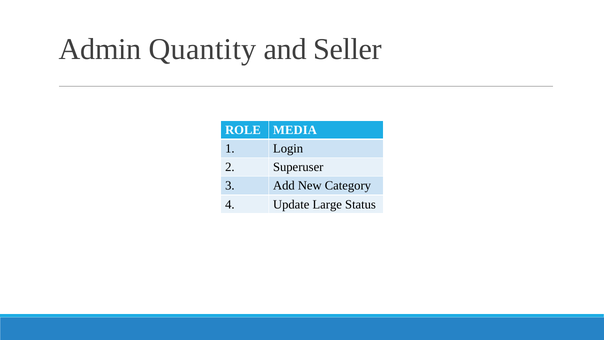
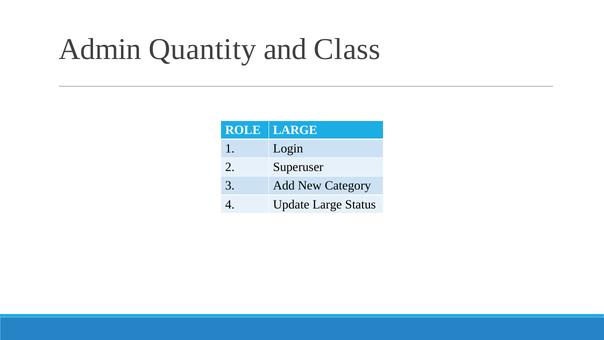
Seller: Seller -> Class
ROLE MEDIA: MEDIA -> LARGE
